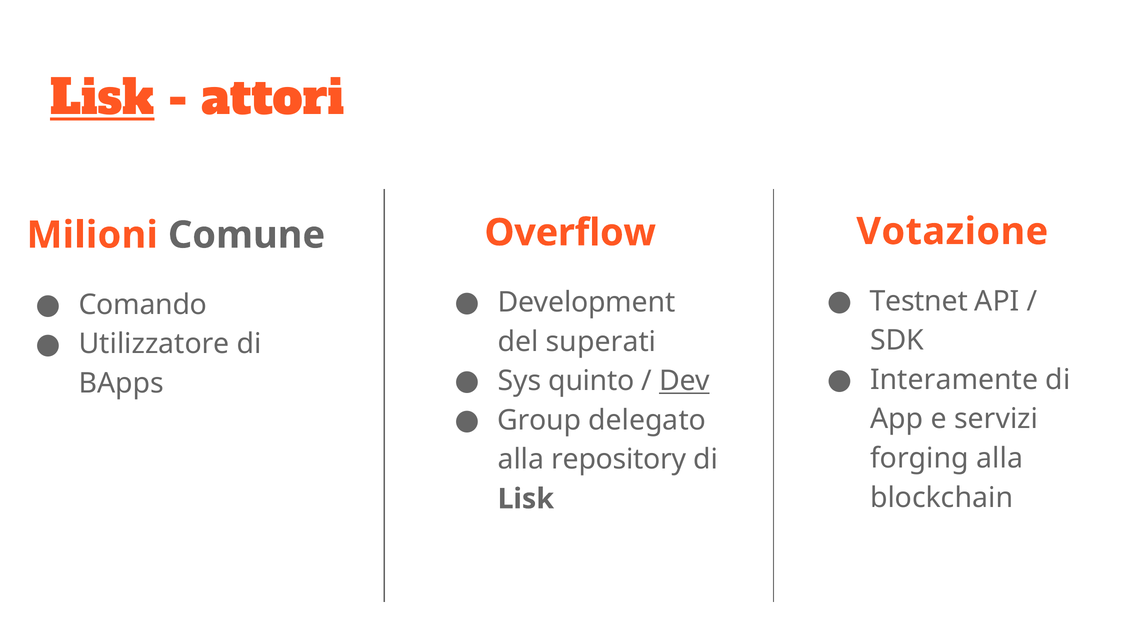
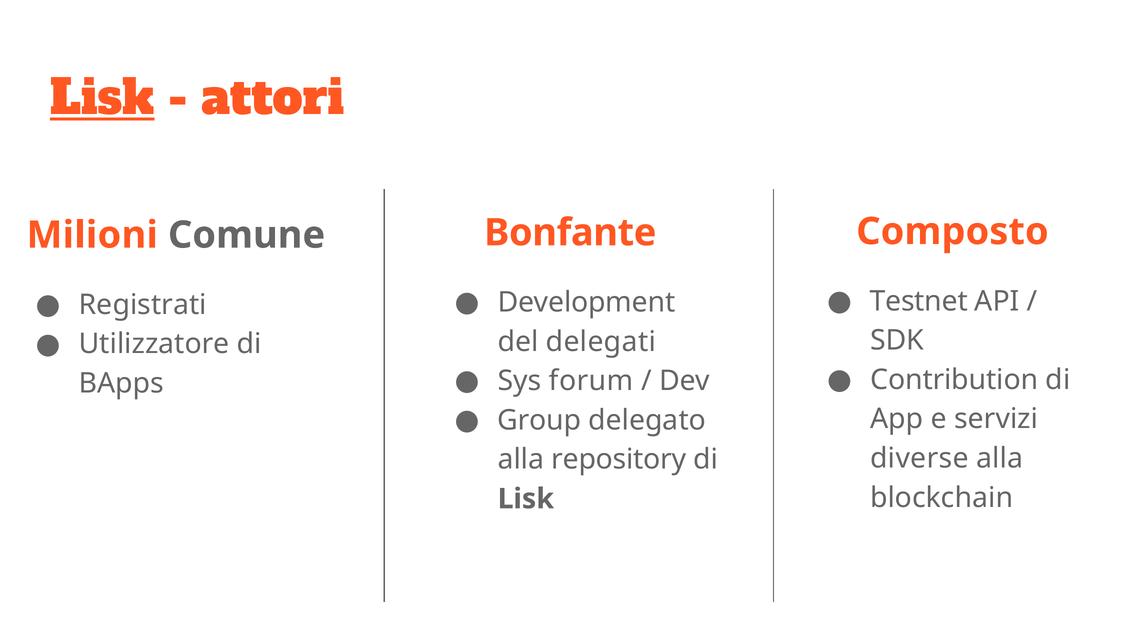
Votazione: Votazione -> Composto
Overflow: Overflow -> Bonfante
Comando: Comando -> Registrati
superati: superati -> delegati
Interamente: Interamente -> Contribution
quinto: quinto -> forum
Dev underline: present -> none
forging: forging -> diverse
